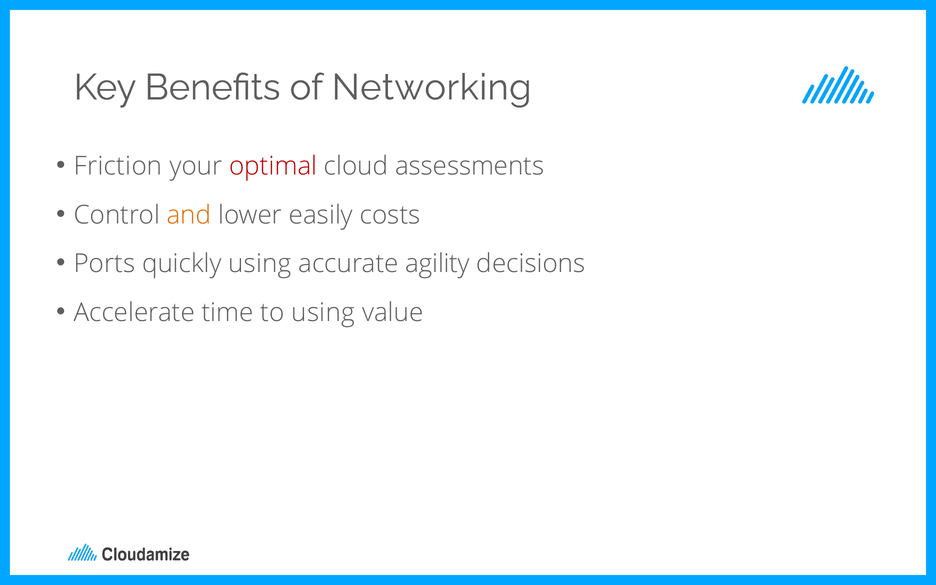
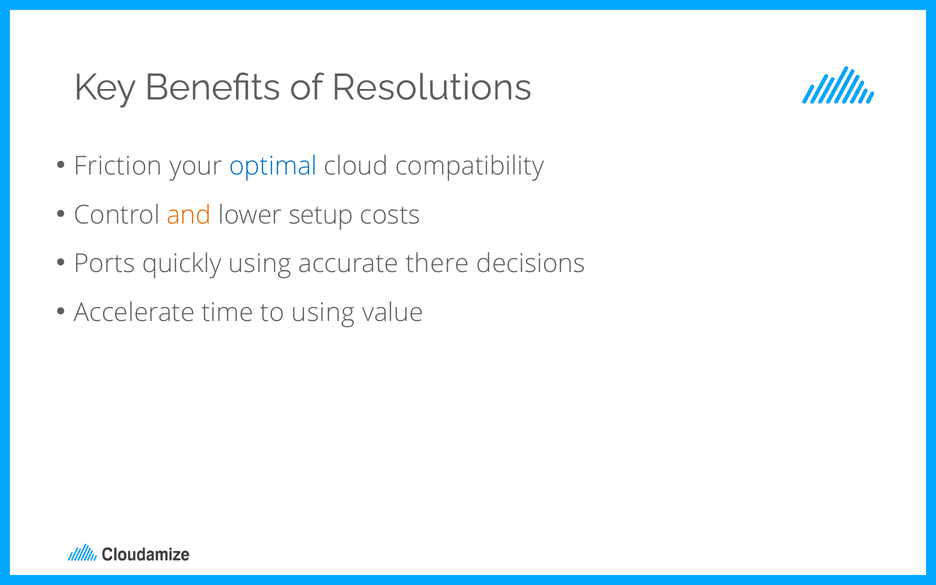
Networking: Networking -> Resolutions
optimal colour: red -> blue
assessments: assessments -> compatibility
easily: easily -> setup
agility: agility -> there
